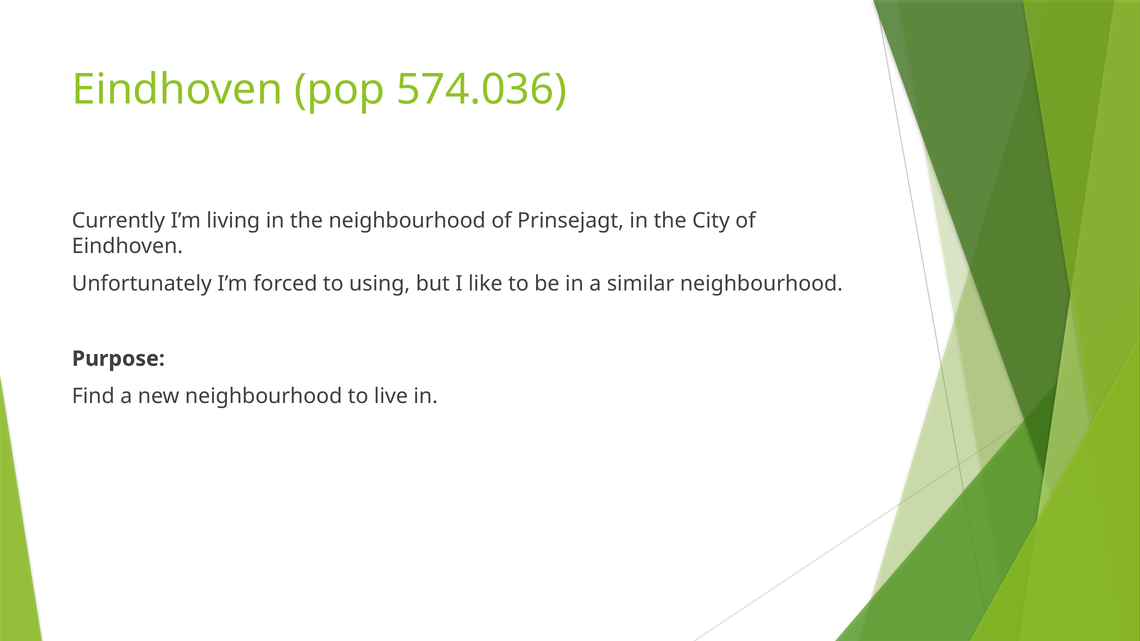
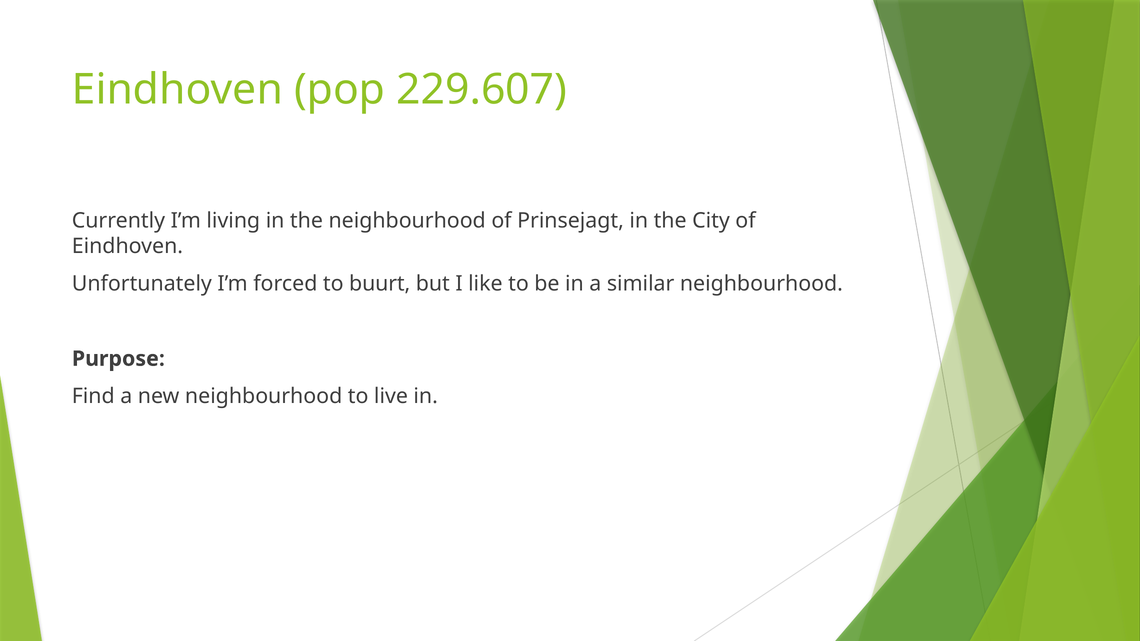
574.036: 574.036 -> 229.607
using: using -> buurt
